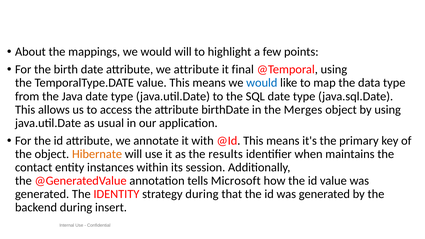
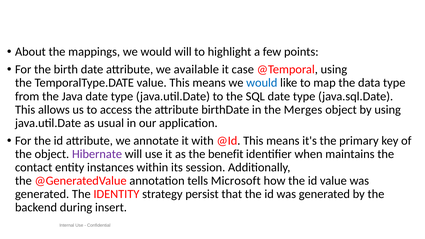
we attribute: attribute -> available
final: final -> case
Hibernate colour: orange -> purple
results: results -> benefit
strategy during: during -> persist
